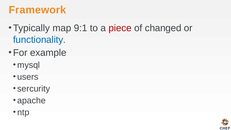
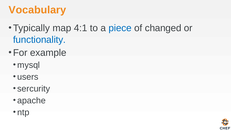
Framework: Framework -> Vocabulary
9:1: 9:1 -> 4:1
piece colour: red -> blue
